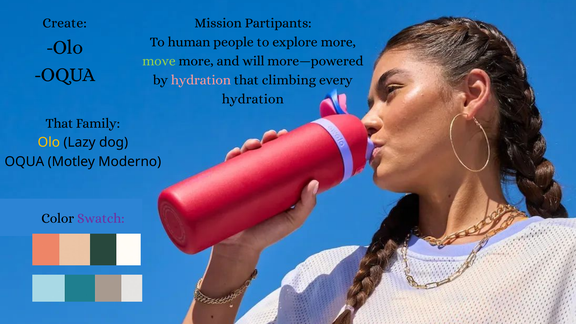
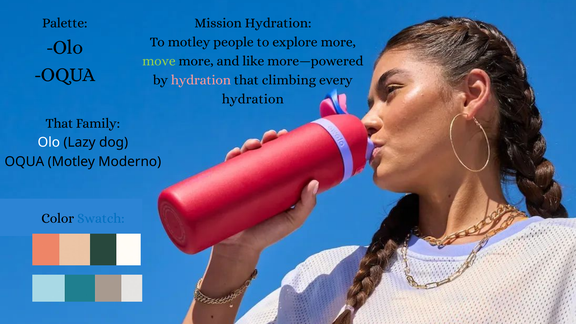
Create: Create -> Palette
Mission Partipants: Partipants -> Hydration
To human: human -> motley
will: will -> like
Olo at (49, 142) colour: yellow -> white
Swatch colour: purple -> blue
